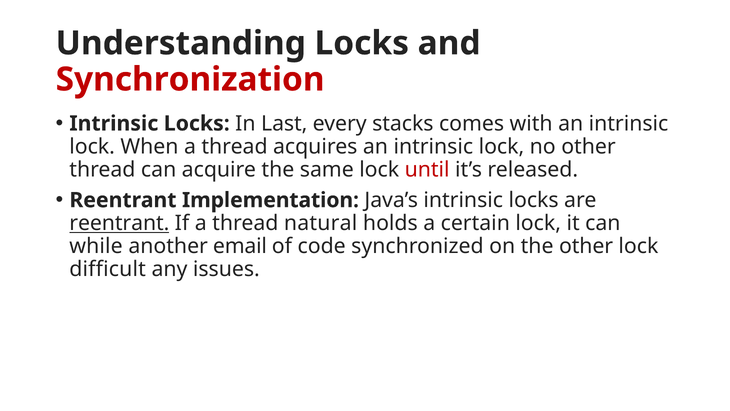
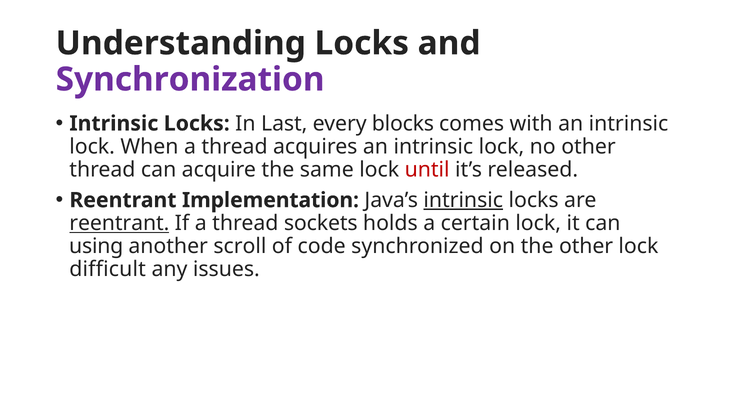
Synchronization colour: red -> purple
stacks: stacks -> blocks
intrinsic at (463, 200) underline: none -> present
natural: natural -> sockets
while: while -> using
email: email -> scroll
